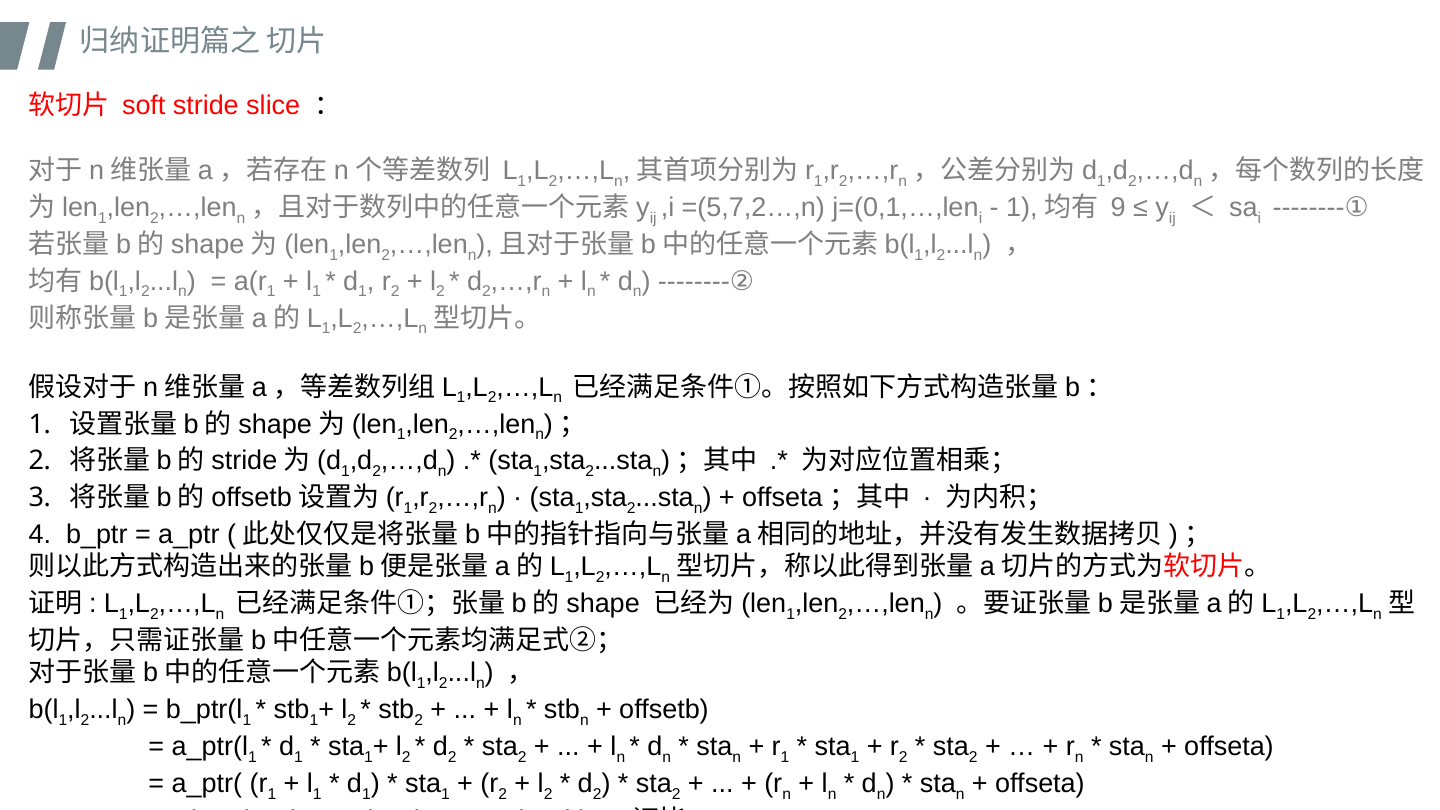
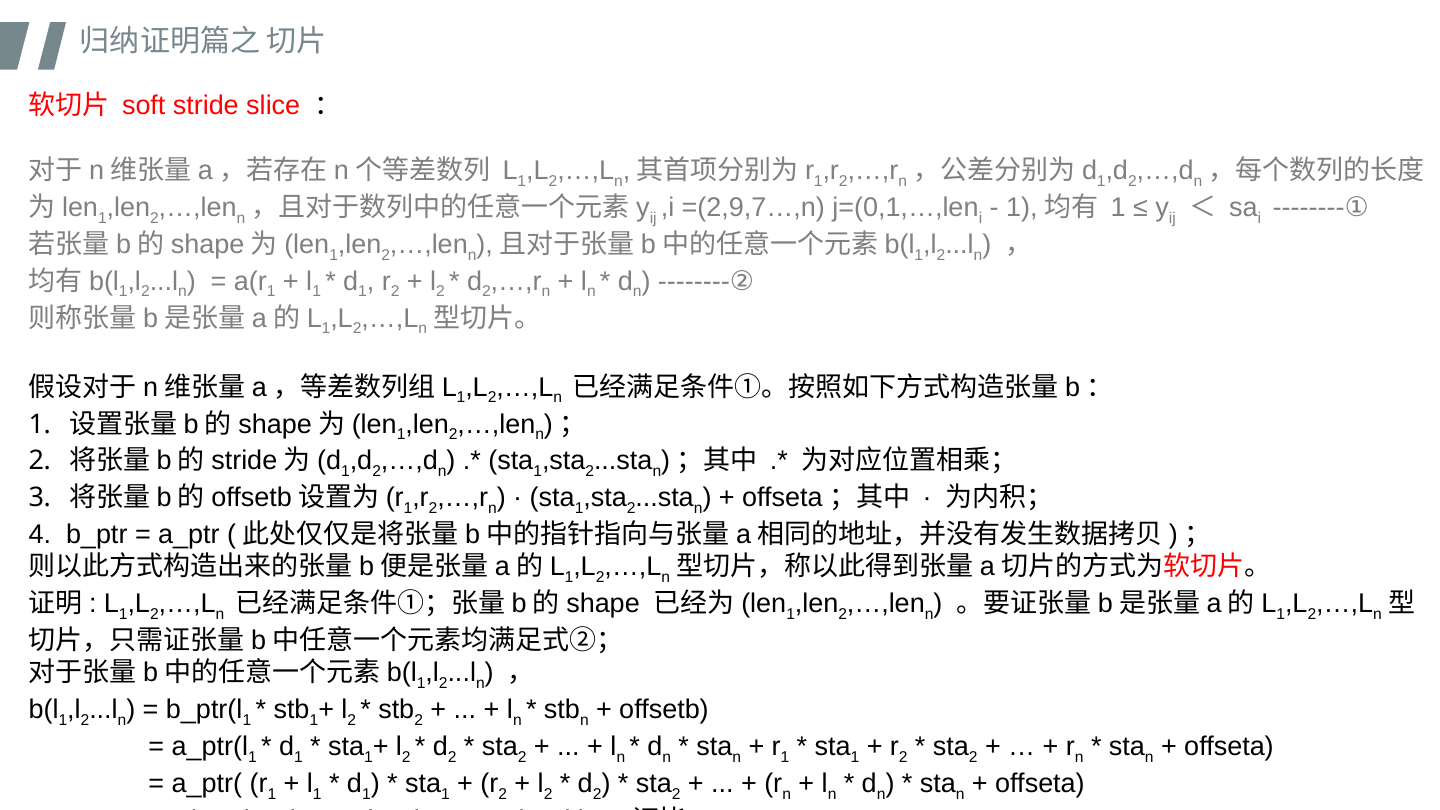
=(5,7,2…,n: =(5,7,2…,n -> =(2,9,7…,n
9 at (1118, 208): 9 -> 1
